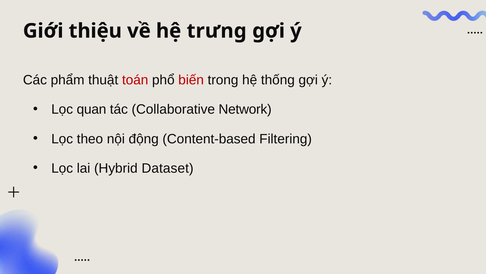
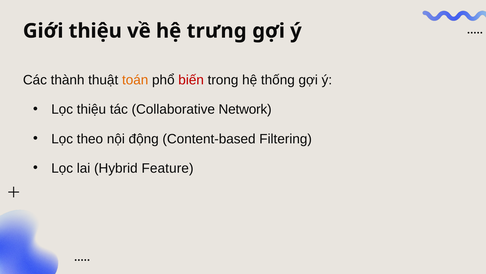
phẩm: phẩm -> thành
toán colour: red -> orange
Lọc quan: quan -> thiệu
Dataset: Dataset -> Feature
